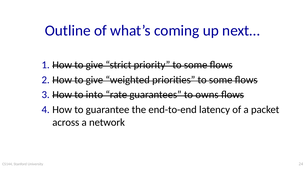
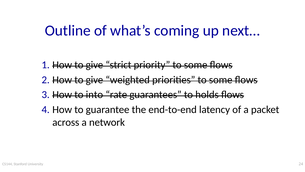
owns: owns -> holds
